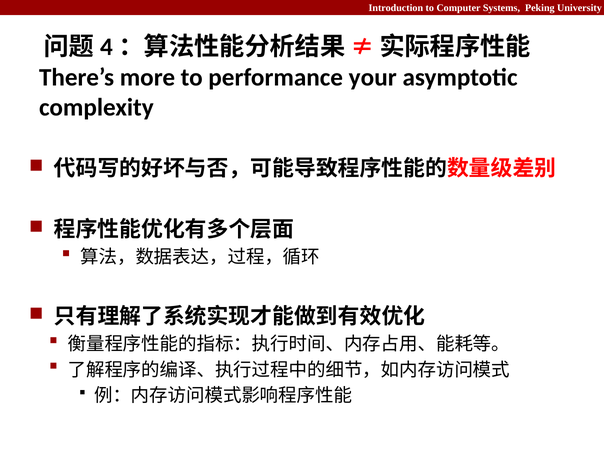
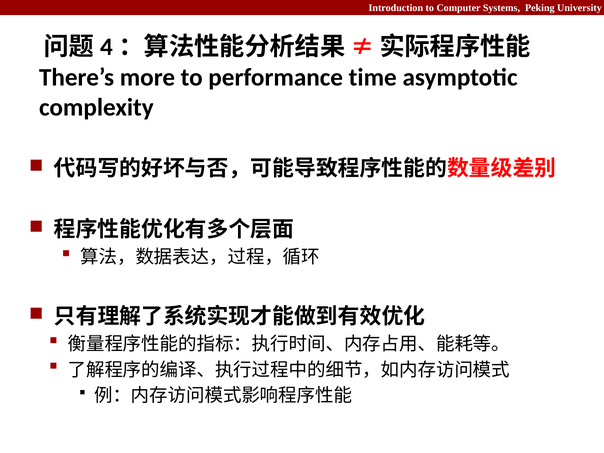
your: your -> time
